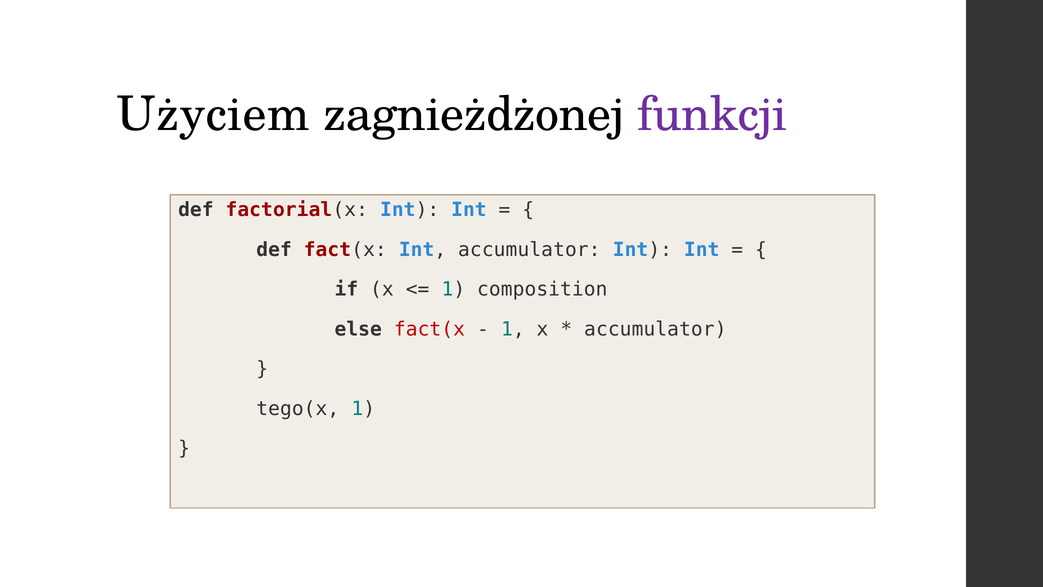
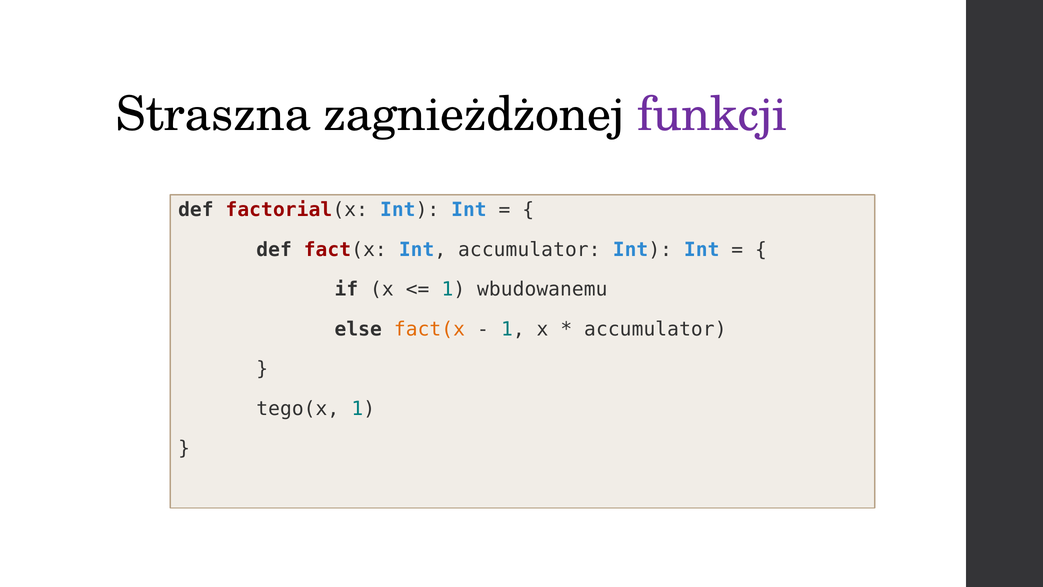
Użyciem: Użyciem -> Straszna
composition: composition -> wbudowanemu
fact(x at (429, 329) colour: red -> orange
